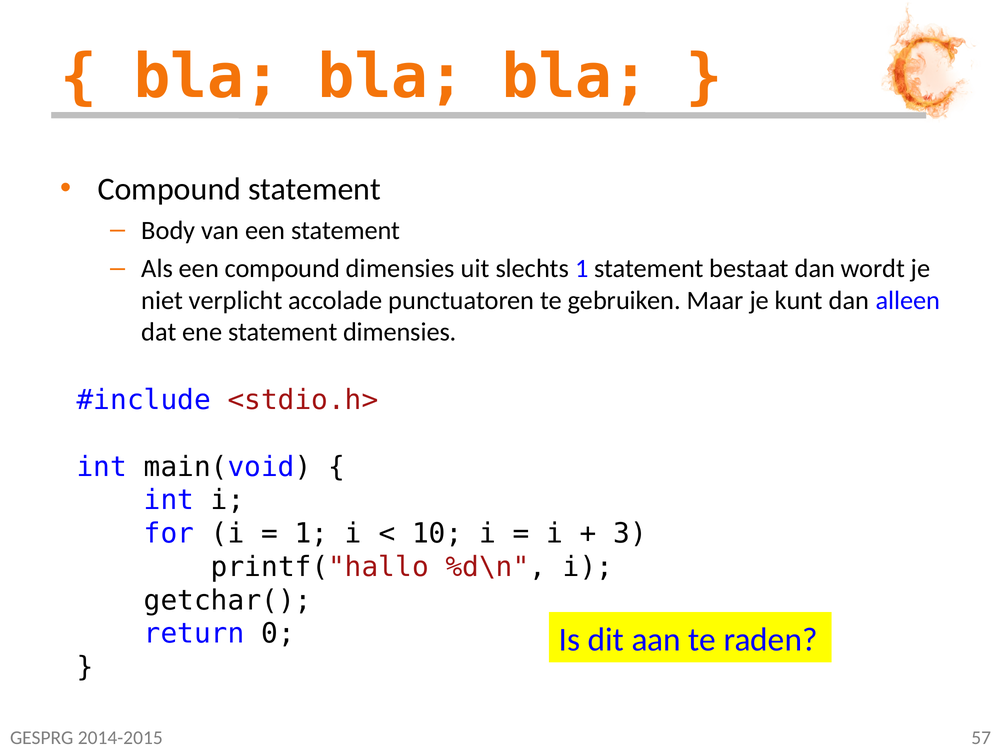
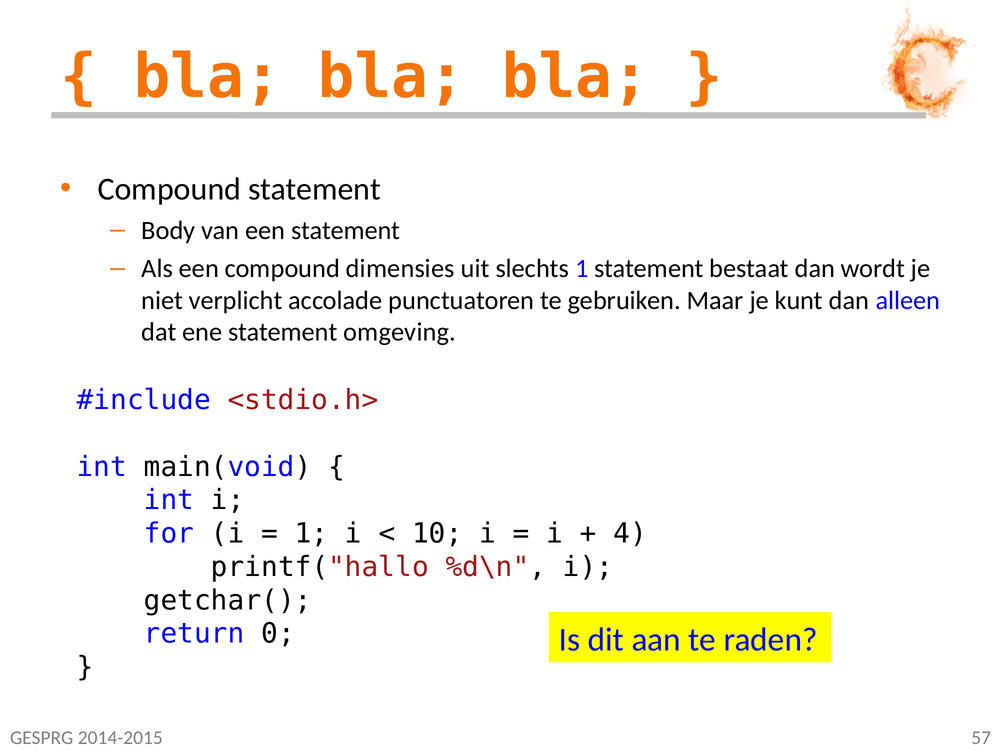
statement dimensies: dimensies -> omgeving
3: 3 -> 4
